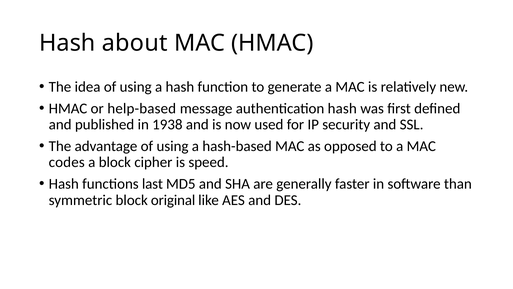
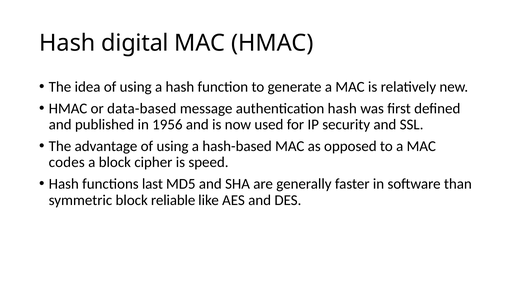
about: about -> digital
help-based: help-based -> data-based
1938: 1938 -> 1956
original: original -> reliable
